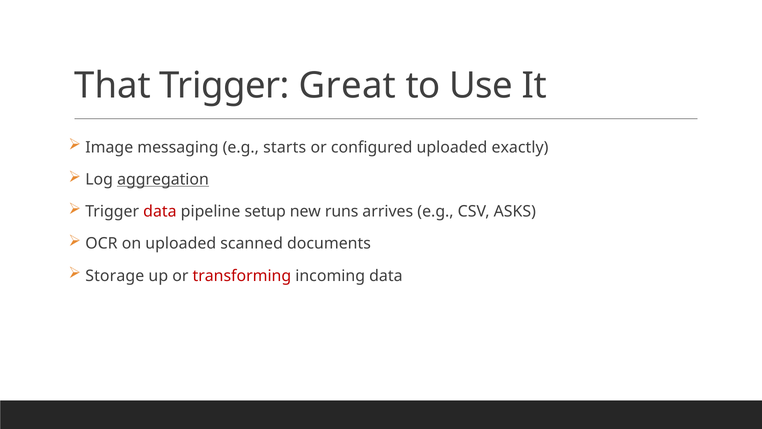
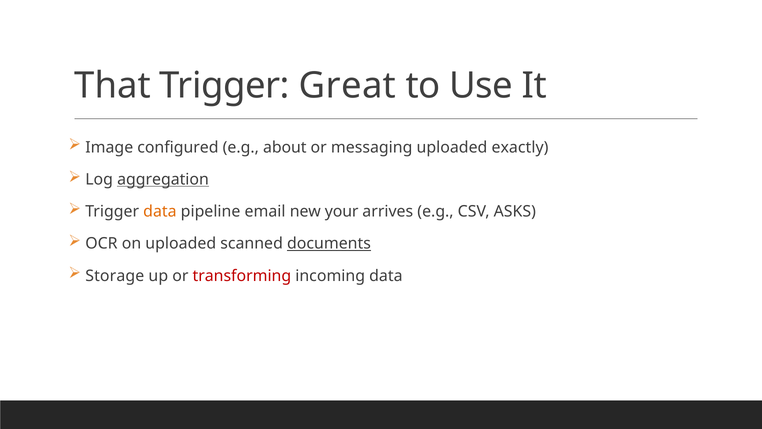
messaging: messaging -> configured
starts: starts -> about
configured: configured -> messaging
data at (160, 211) colour: red -> orange
setup: setup -> email
runs: runs -> your
documents underline: none -> present
